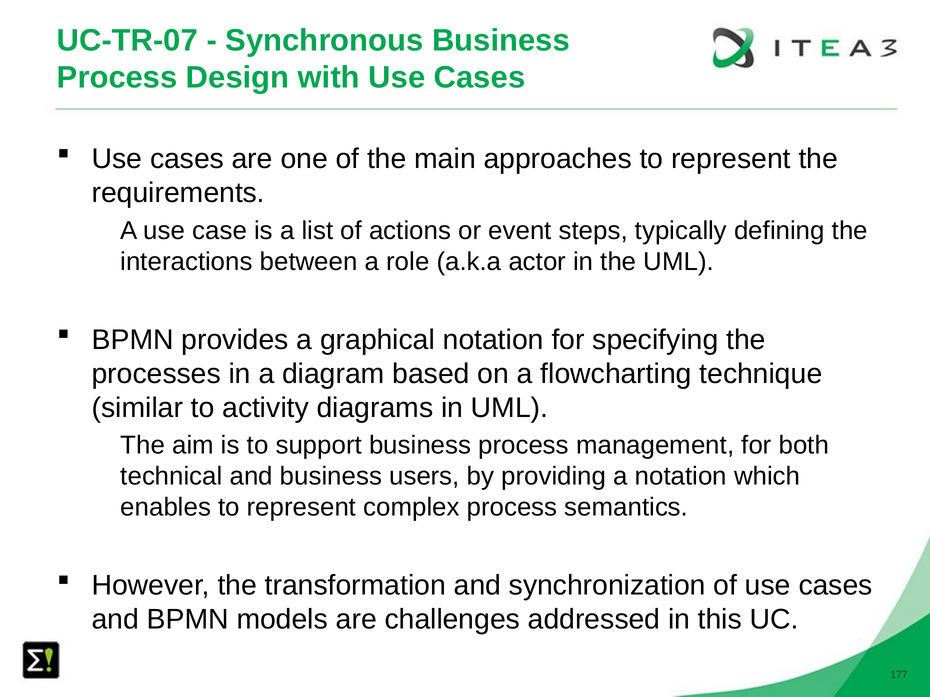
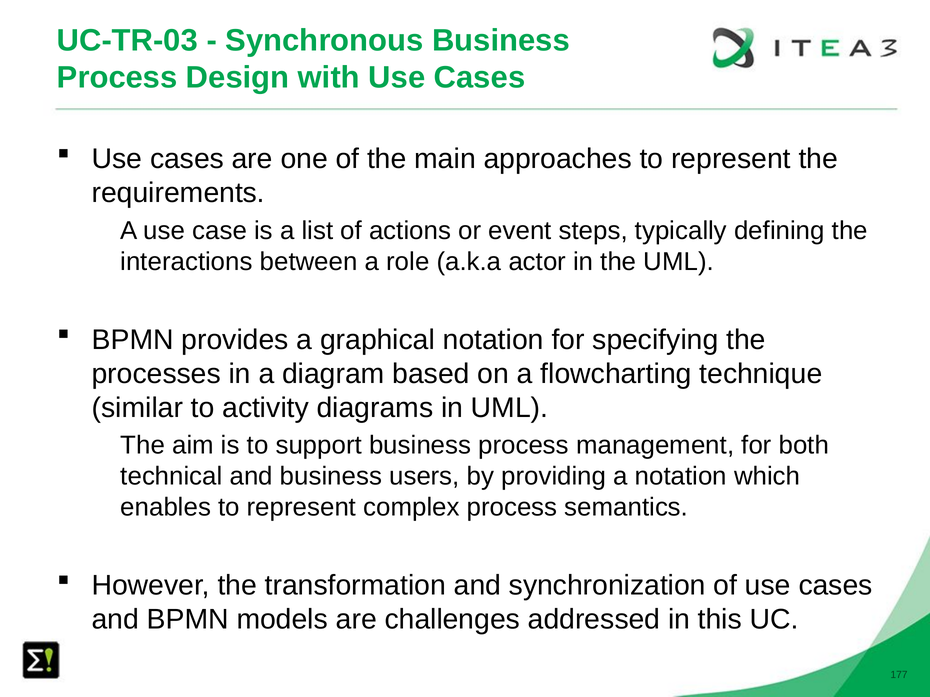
UC-TR-07: UC-TR-07 -> UC-TR-03
